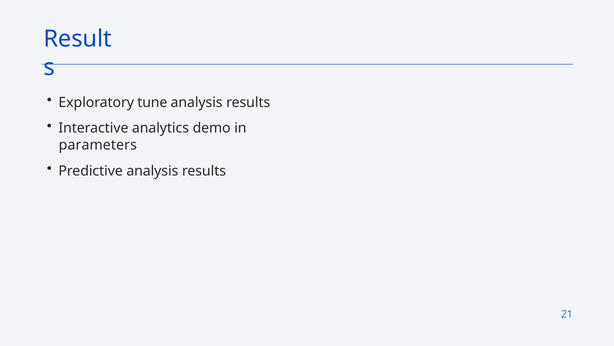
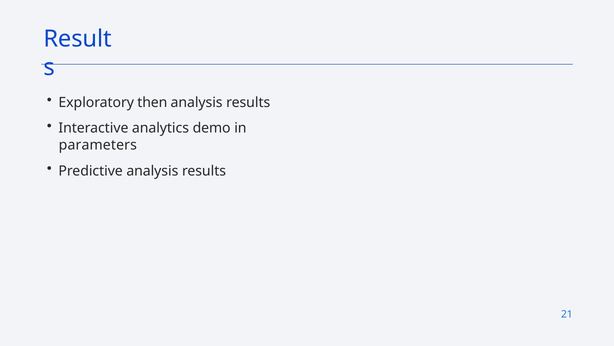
tune: tune -> then
